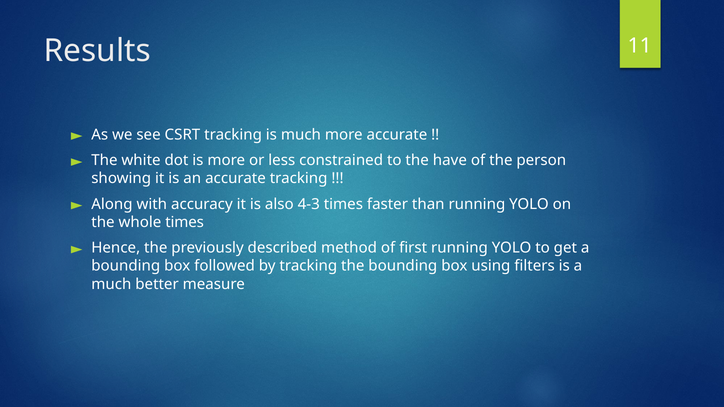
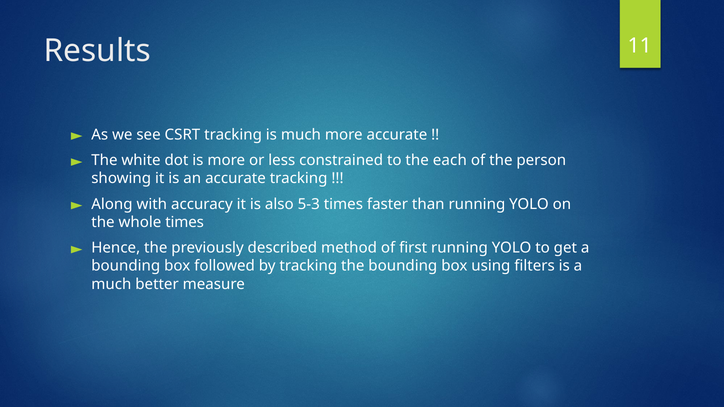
have: have -> each
4-3: 4-3 -> 5-3
